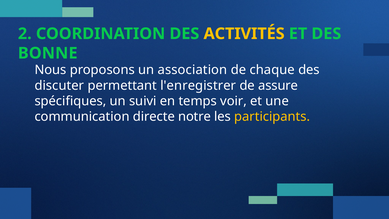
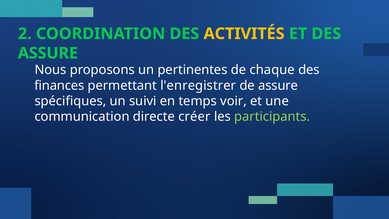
BONNE at (48, 53): BONNE -> ASSURE
association: association -> pertinentes
discuter: discuter -> finances
notre: notre -> créer
participants colour: yellow -> light green
